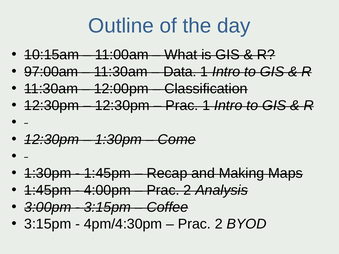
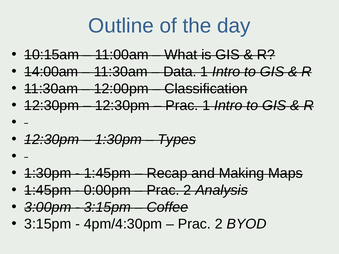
97:00am: 97:00am -> 14:00am
Come: Come -> Types
4:00pm: 4:00pm -> 0:00pm
